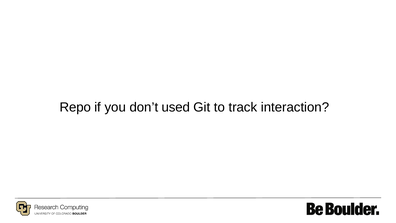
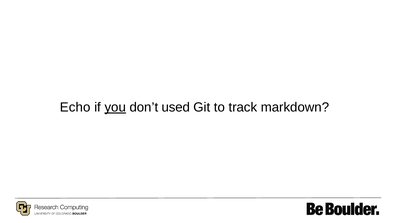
Repo: Repo -> Echo
you underline: none -> present
interaction: interaction -> markdown
